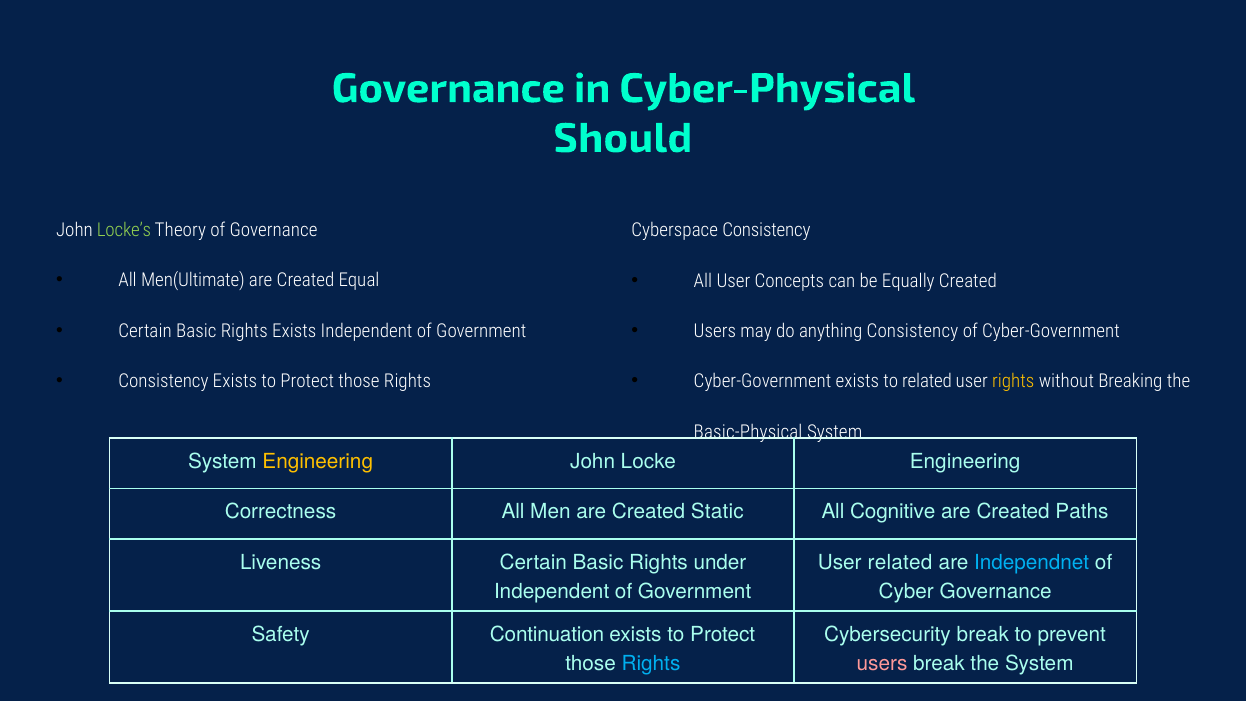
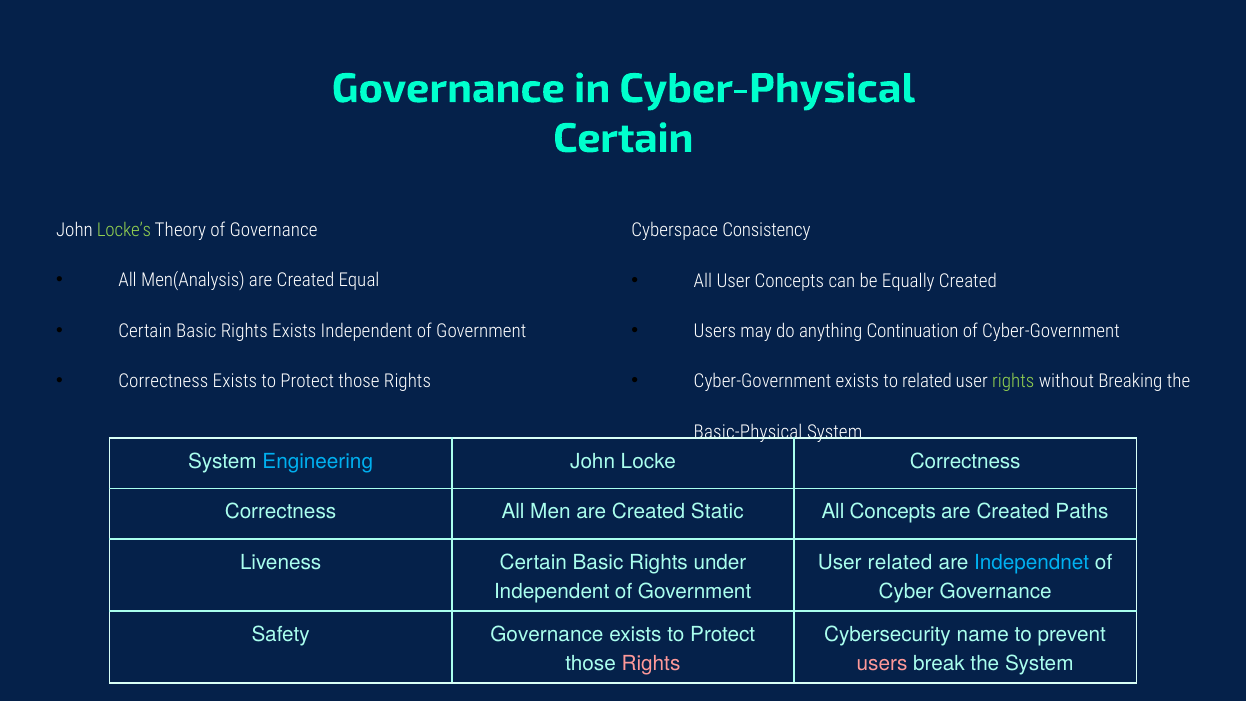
Should at (623, 138): Should -> Certain
Men(Ultimate: Men(Ultimate -> Men(Analysis
anything Consistency: Consistency -> Continuation
Consistency at (163, 381): Consistency -> Correctness
rights at (1013, 382) colour: yellow -> light green
Engineering at (318, 461) colour: yellow -> light blue
Locke Engineering: Engineering -> Correctness
All Cognitive: Cognitive -> Concepts
Safety Continuation: Continuation -> Governance
Cybersecurity break: break -> name
Rights at (651, 664) colour: light blue -> pink
